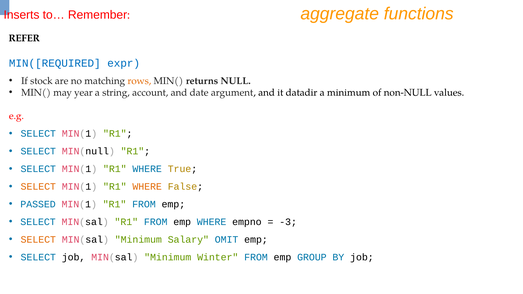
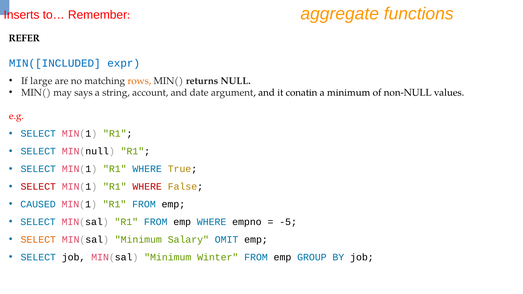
MIN([REQUIRED: MIN([REQUIRED -> MIN([INCLUDED
stock: stock -> large
year: year -> says
datadir: datadir -> conatin
SELECT at (38, 187) colour: orange -> red
WHERE at (147, 187) colour: orange -> red
PASSED: PASSED -> CAUSED
-3: -3 -> -5
